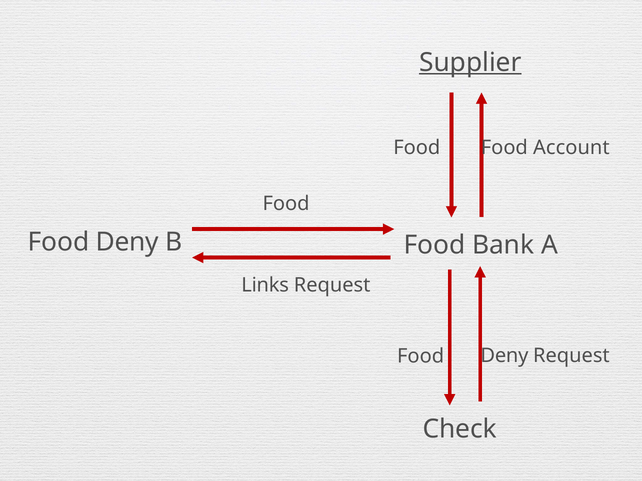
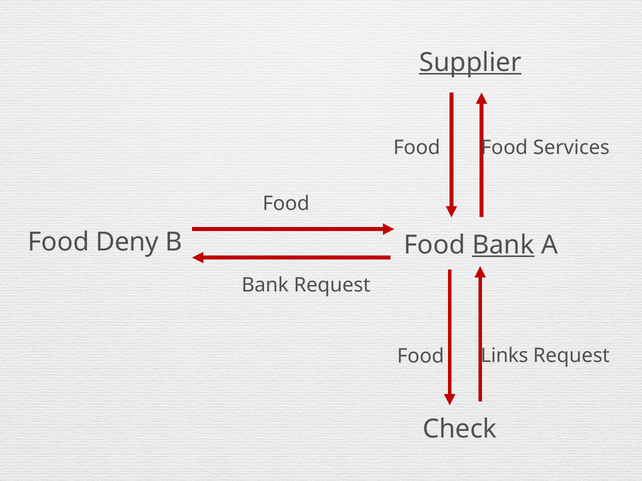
Account: Account -> Services
Bank at (503, 245) underline: none -> present
Links at (265, 286): Links -> Bank
Deny at (504, 356): Deny -> Links
